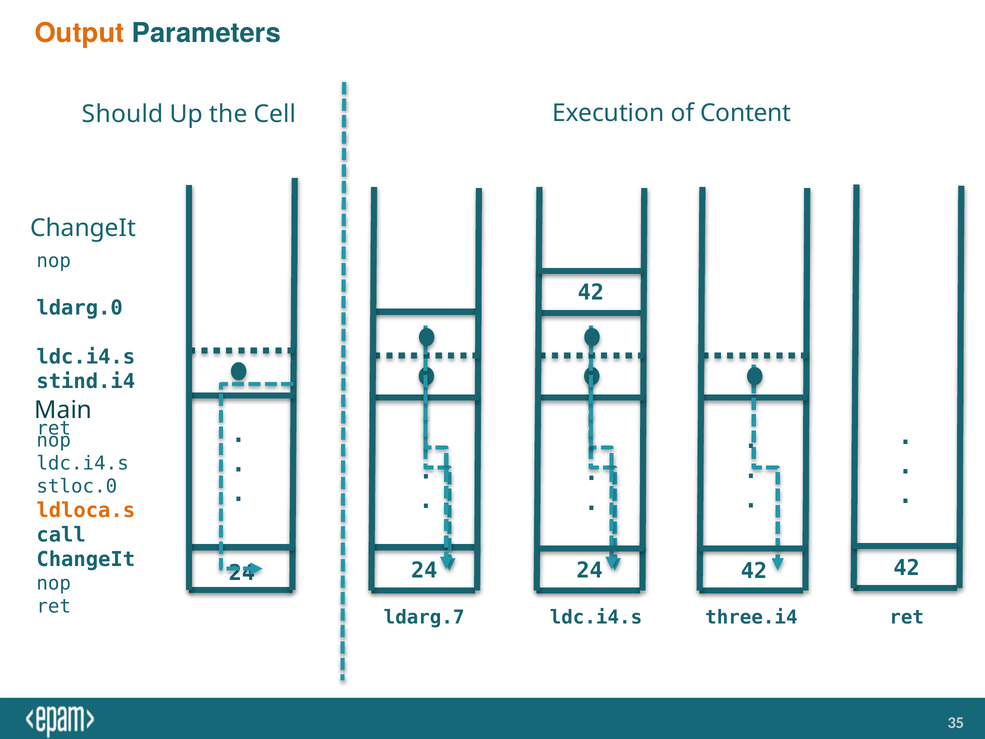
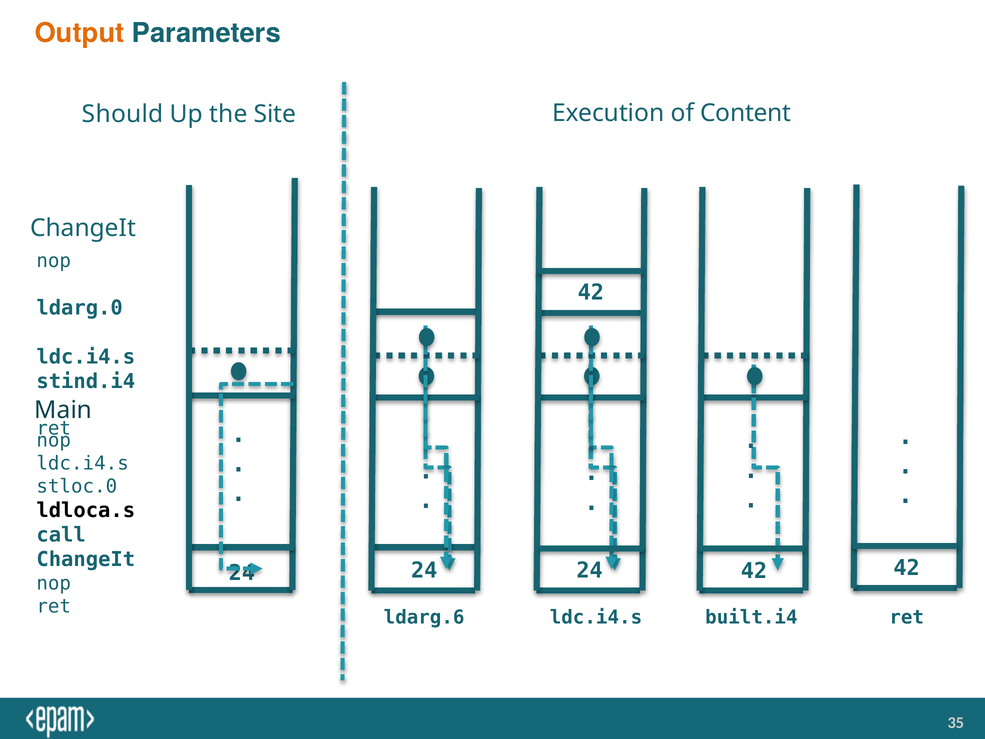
Cell: Cell -> Site
ldloca.s colour: orange -> black
ldarg.7: ldarg.7 -> ldarg.6
three.i4: three.i4 -> built.i4
